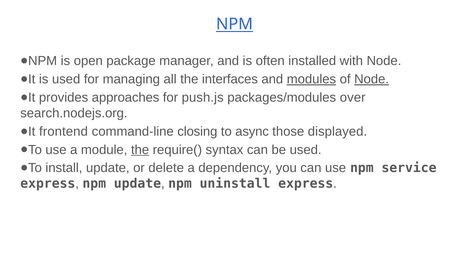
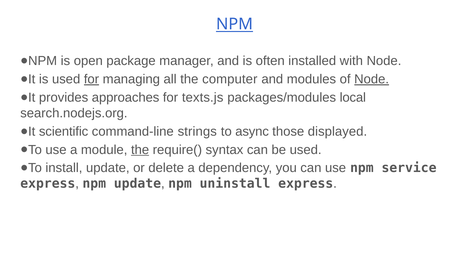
for at (91, 79) underline: none -> present
interfaces: interfaces -> computer
modules underline: present -> none
push.js: push.js -> texts.js
over: over -> local
frontend: frontend -> scientific
closing: closing -> strings
